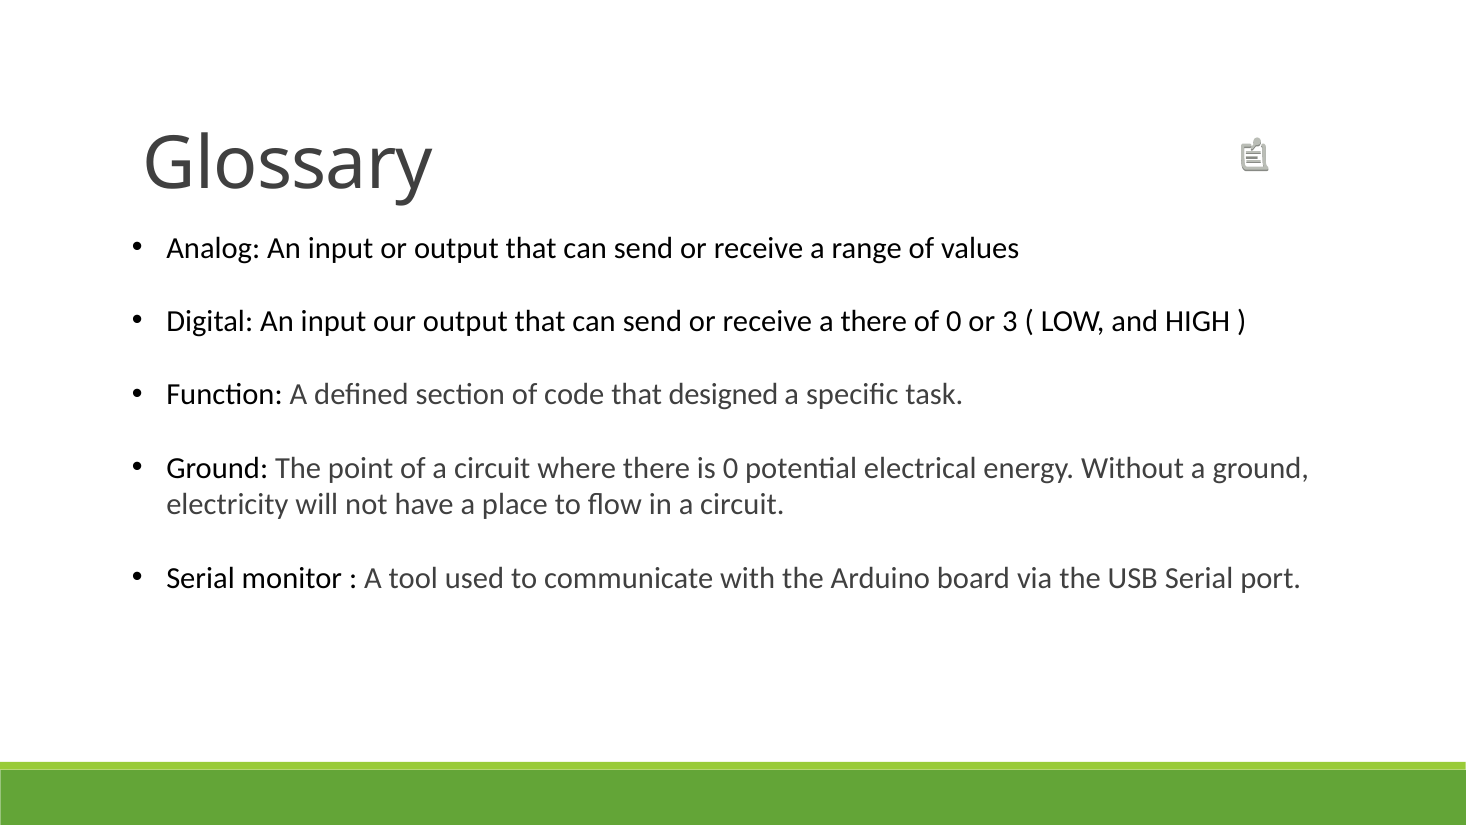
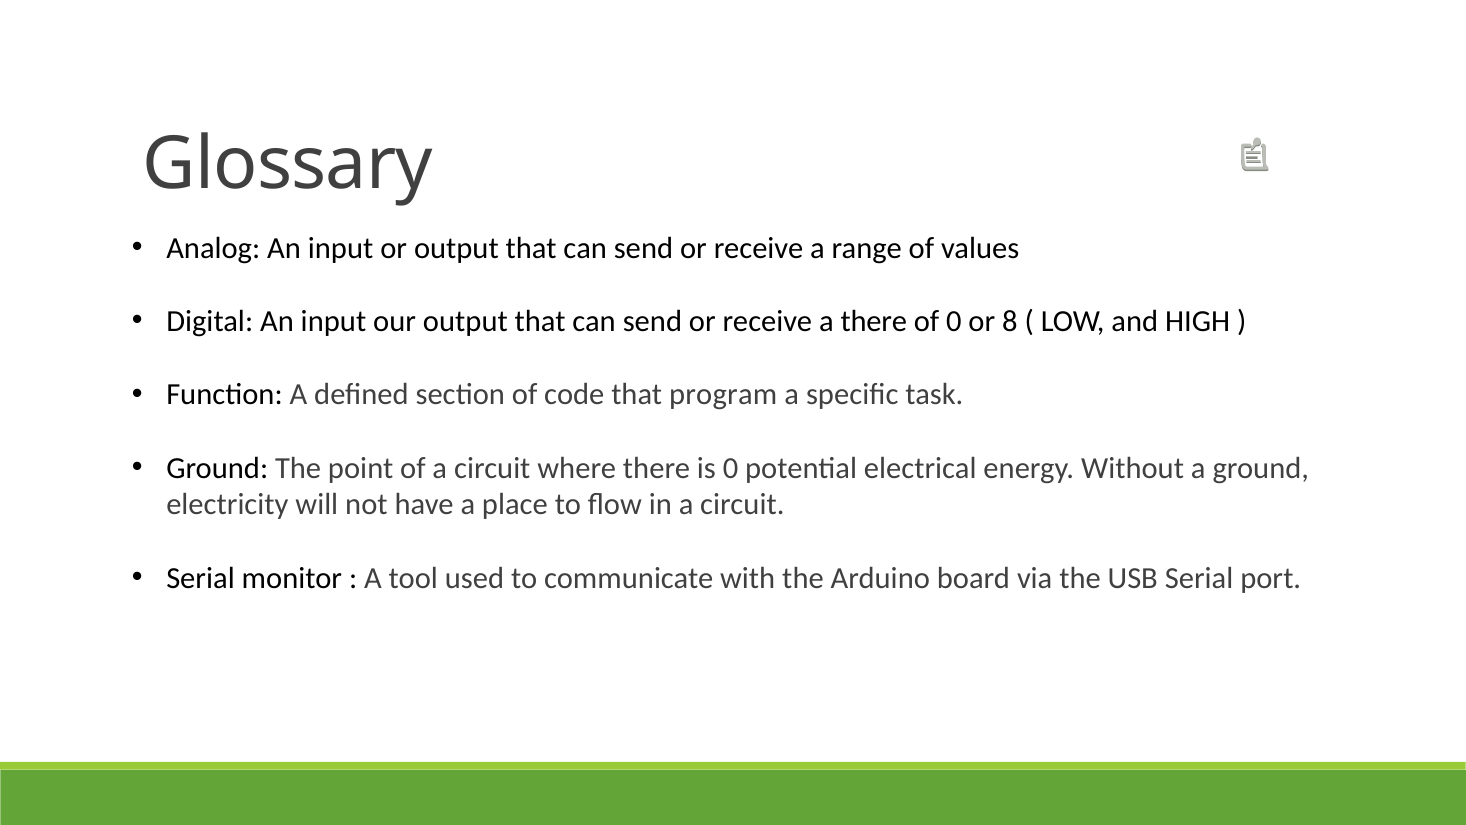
3: 3 -> 8
designed: designed -> program
